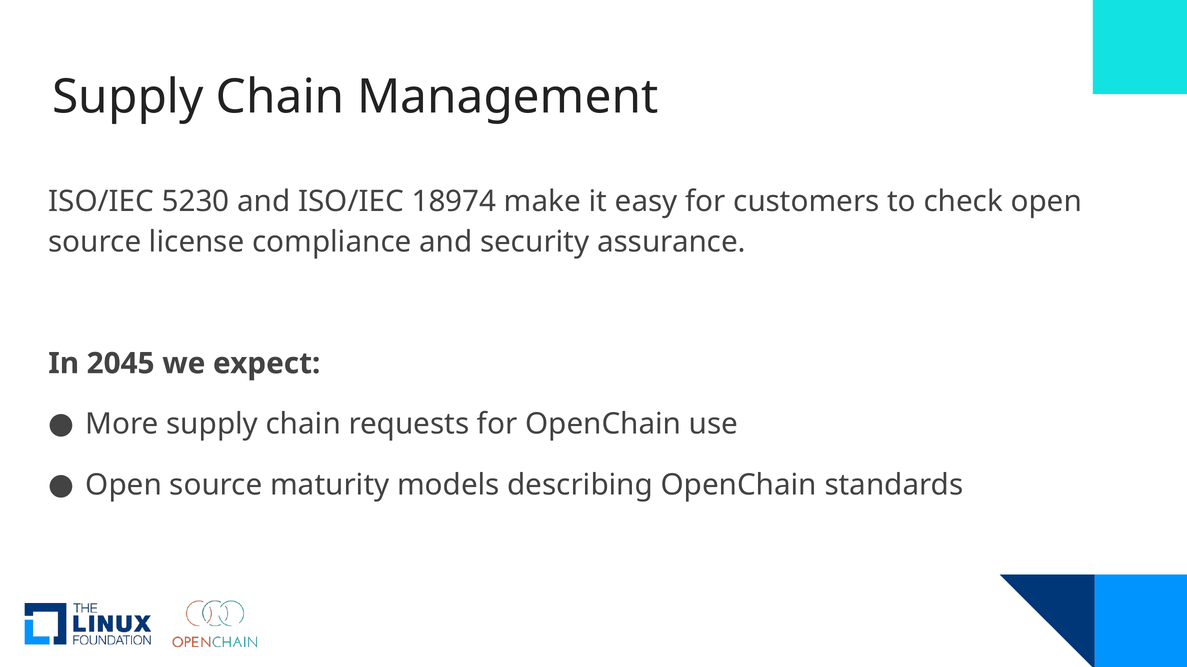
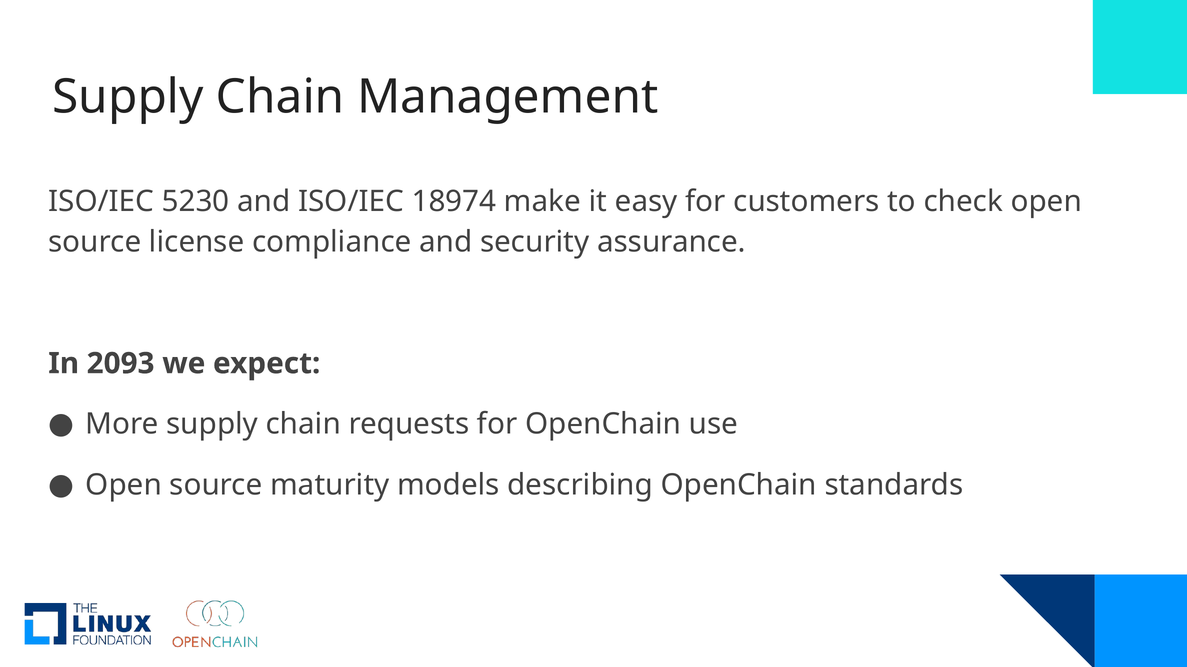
2045: 2045 -> 2093
